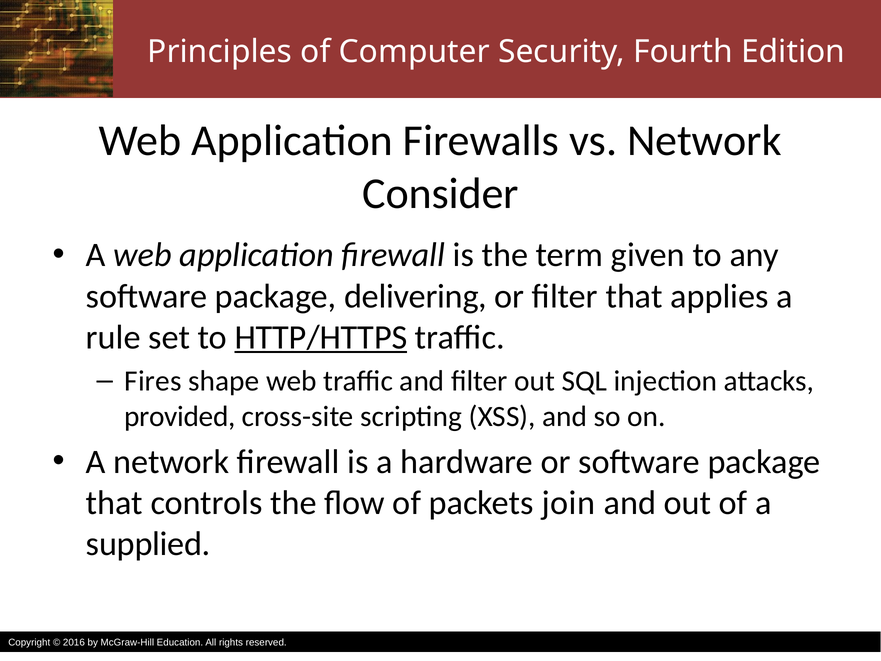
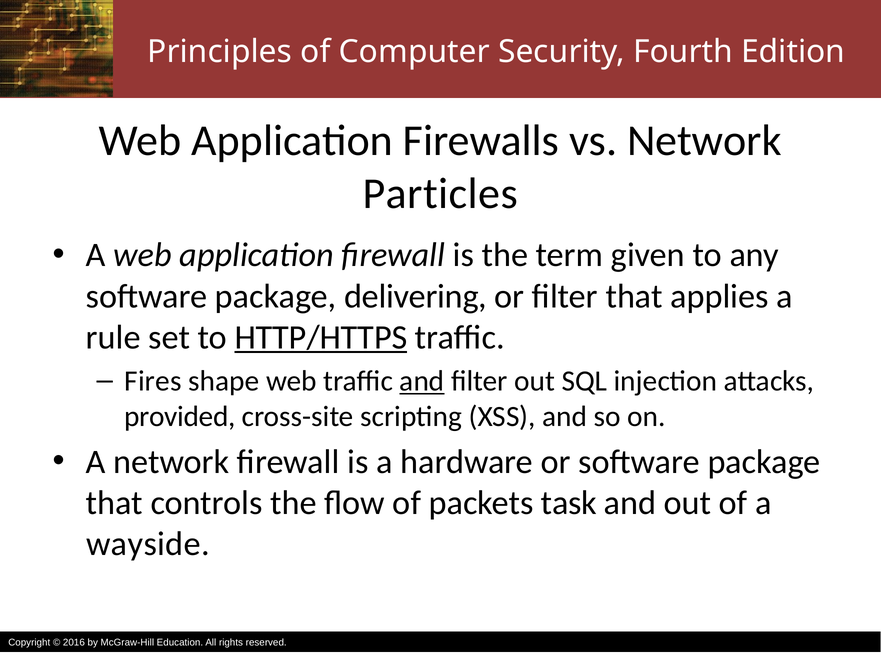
Consider: Consider -> Particles
and at (422, 381) underline: none -> present
join: join -> task
supplied: supplied -> wayside
